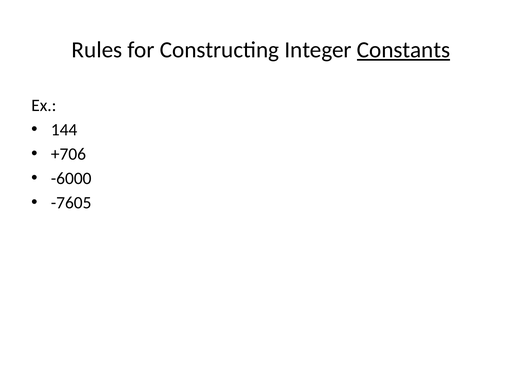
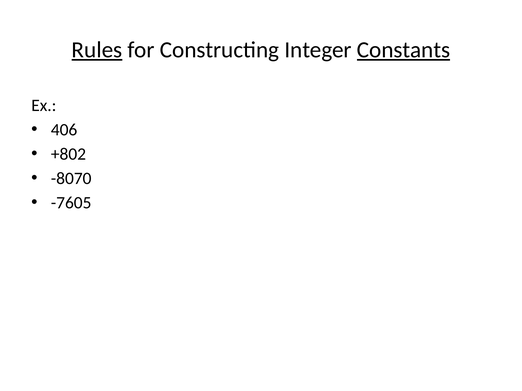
Rules underline: none -> present
144: 144 -> 406
+706: +706 -> +802
-6000: -6000 -> -8070
